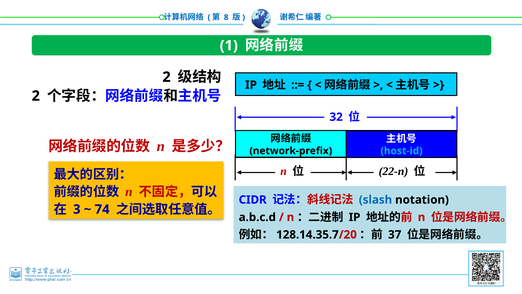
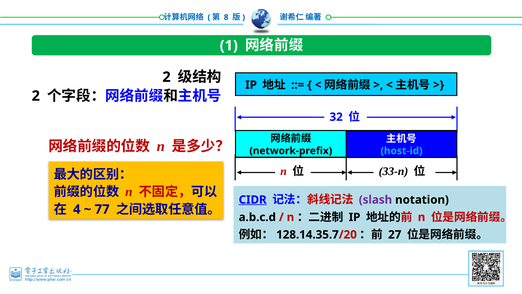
22-n: 22-n -> 33-n
CIDR underline: none -> present
slash colour: blue -> purple
3: 3 -> 4
74: 74 -> 77
37: 37 -> 27
